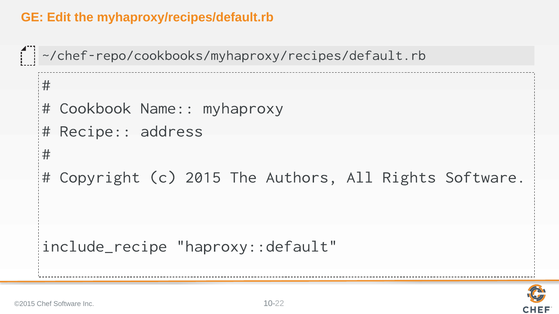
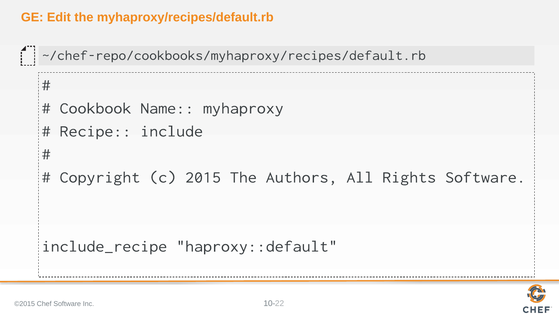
address: address -> include
